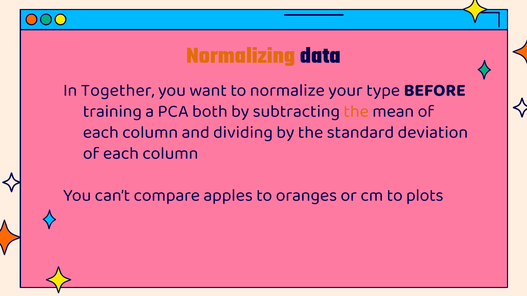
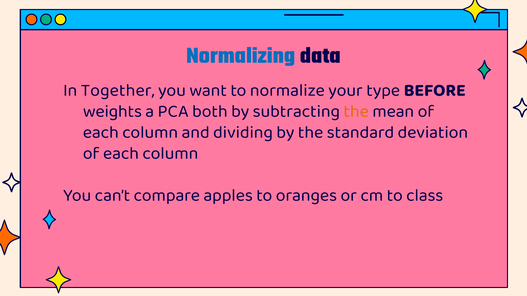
Normalizing colour: orange -> blue
training: training -> weights
plots: plots -> class
